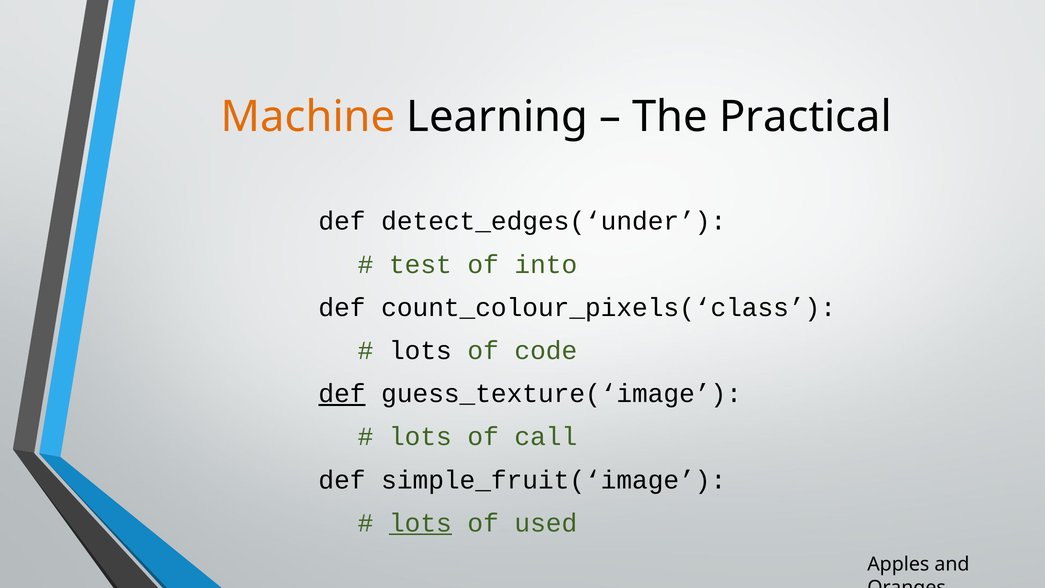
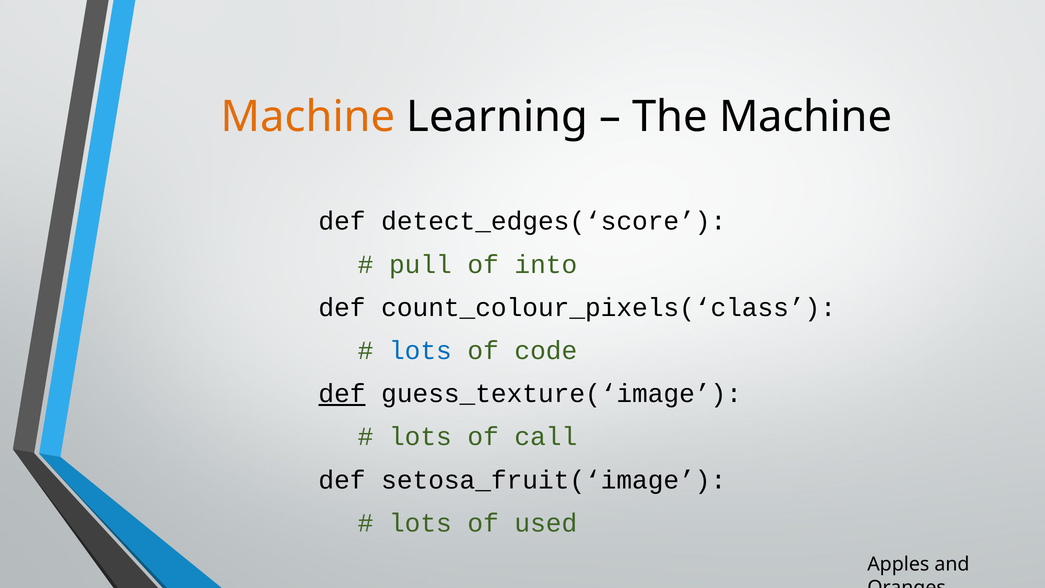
The Practical: Practical -> Machine
detect_edges(‘under: detect_edges(‘under -> detect_edges(‘score
test: test -> pull
lots at (420, 351) colour: black -> blue
simple_fruit(‘image: simple_fruit(‘image -> setosa_fruit(‘image
lots at (420, 523) underline: present -> none
